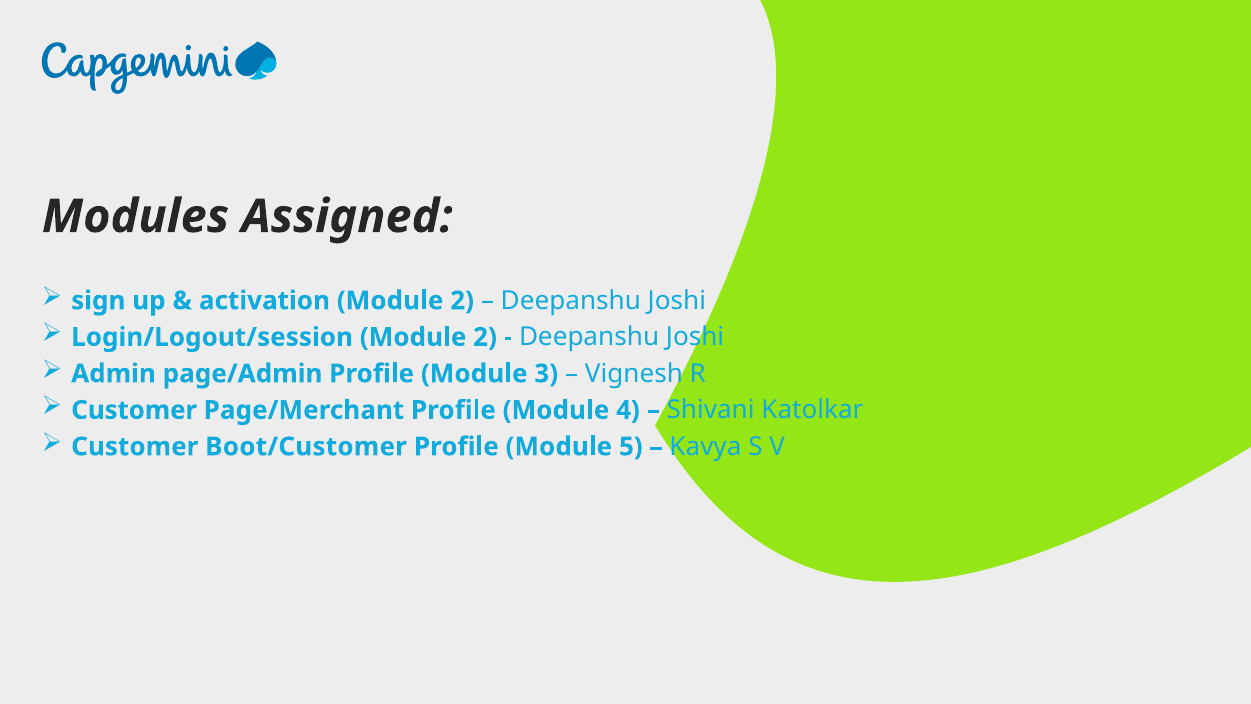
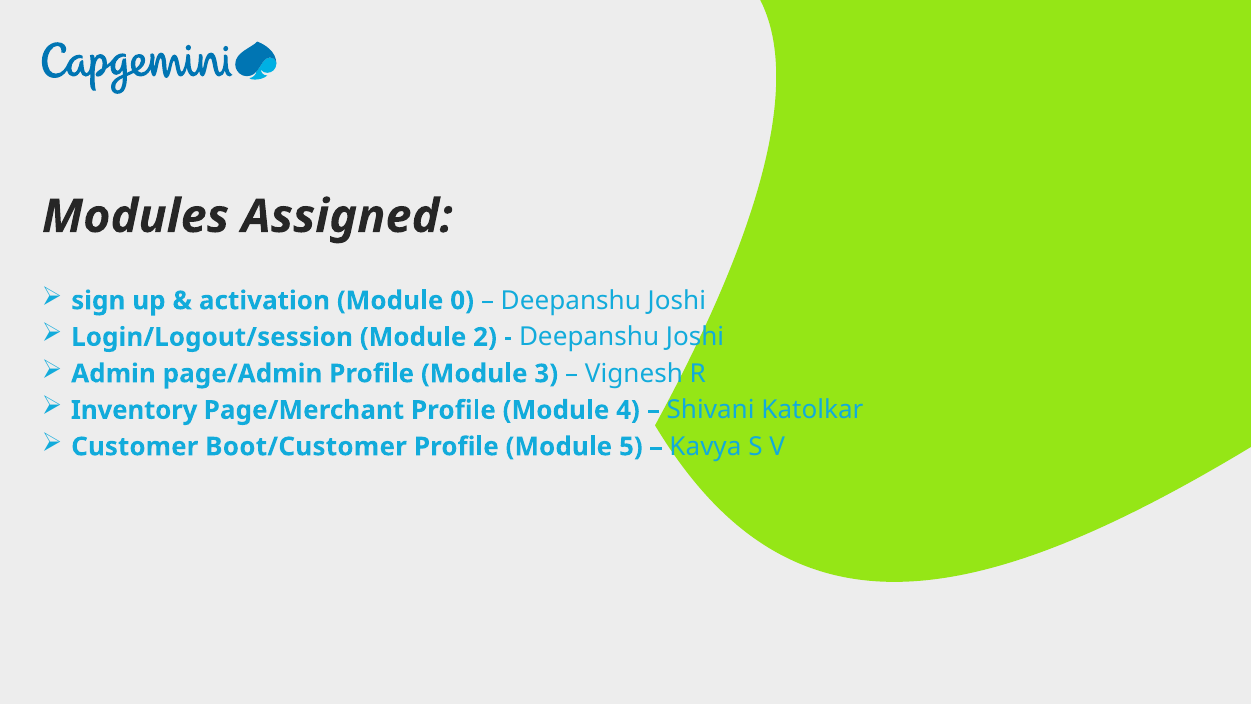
activation Module 2: 2 -> 0
Customer at (134, 410): Customer -> Inventory
